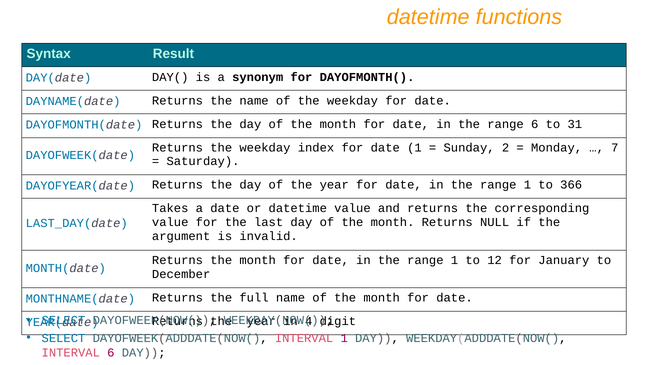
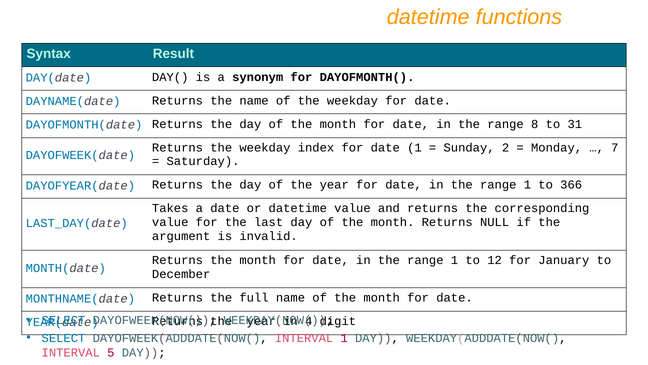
range 6: 6 -> 8
INTERVAL 6: 6 -> 5
